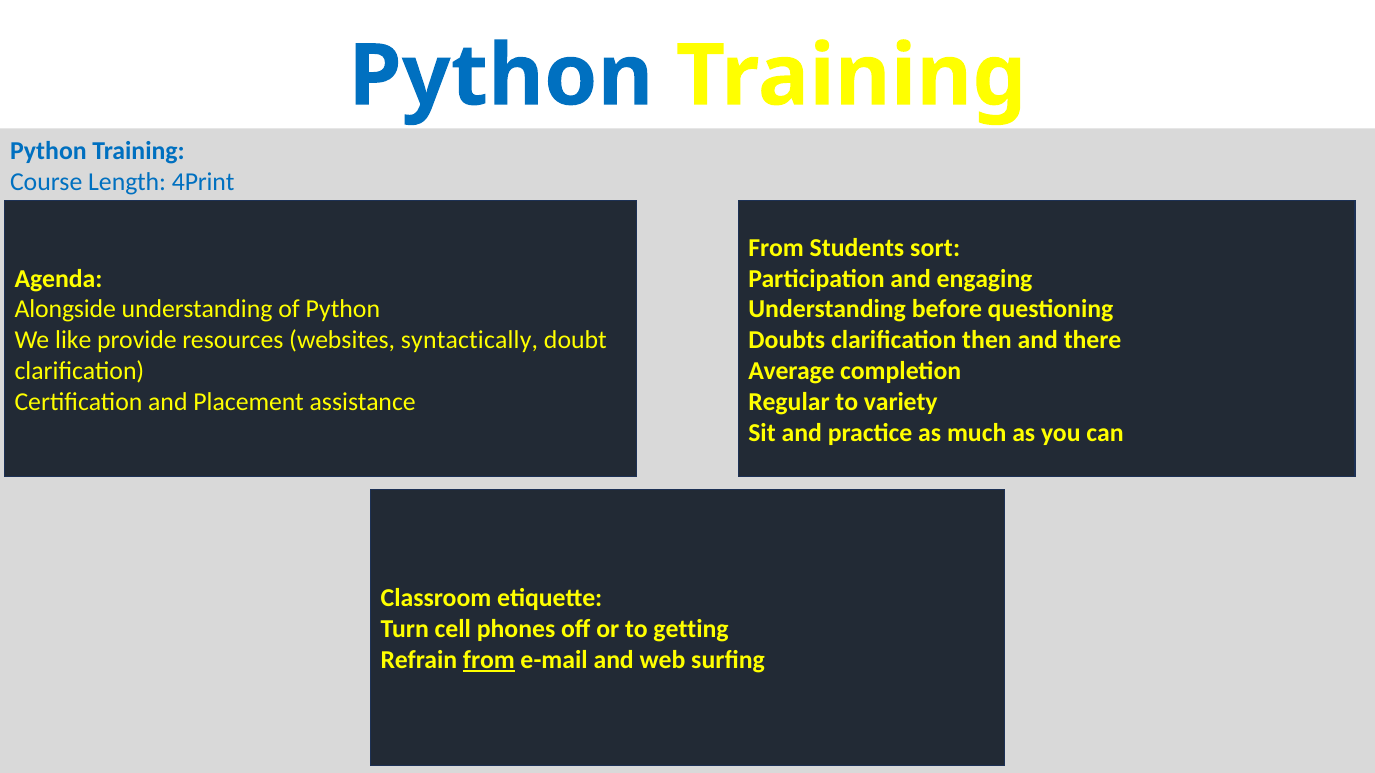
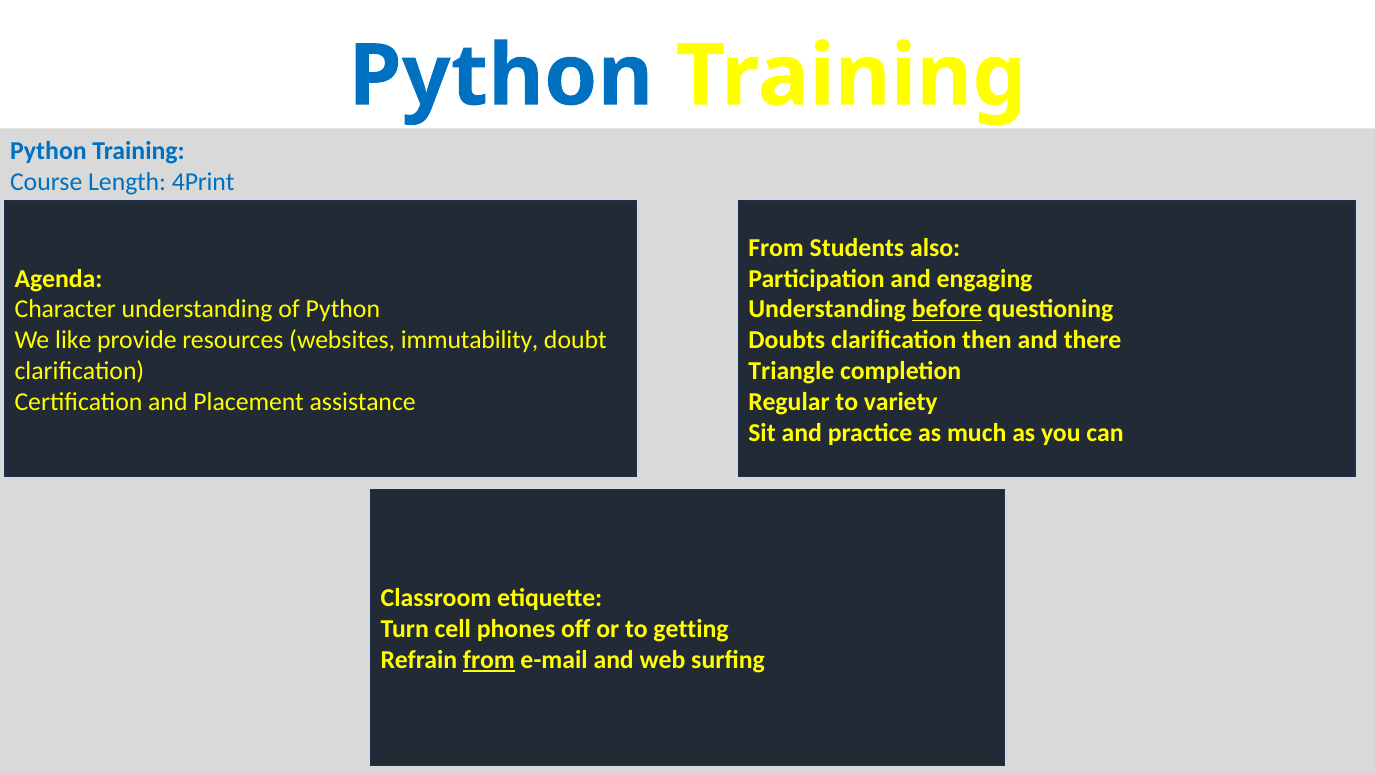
sort: sort -> also
Alongside: Alongside -> Character
before underline: none -> present
syntactically: syntactically -> immutability
Average: Average -> Triangle
